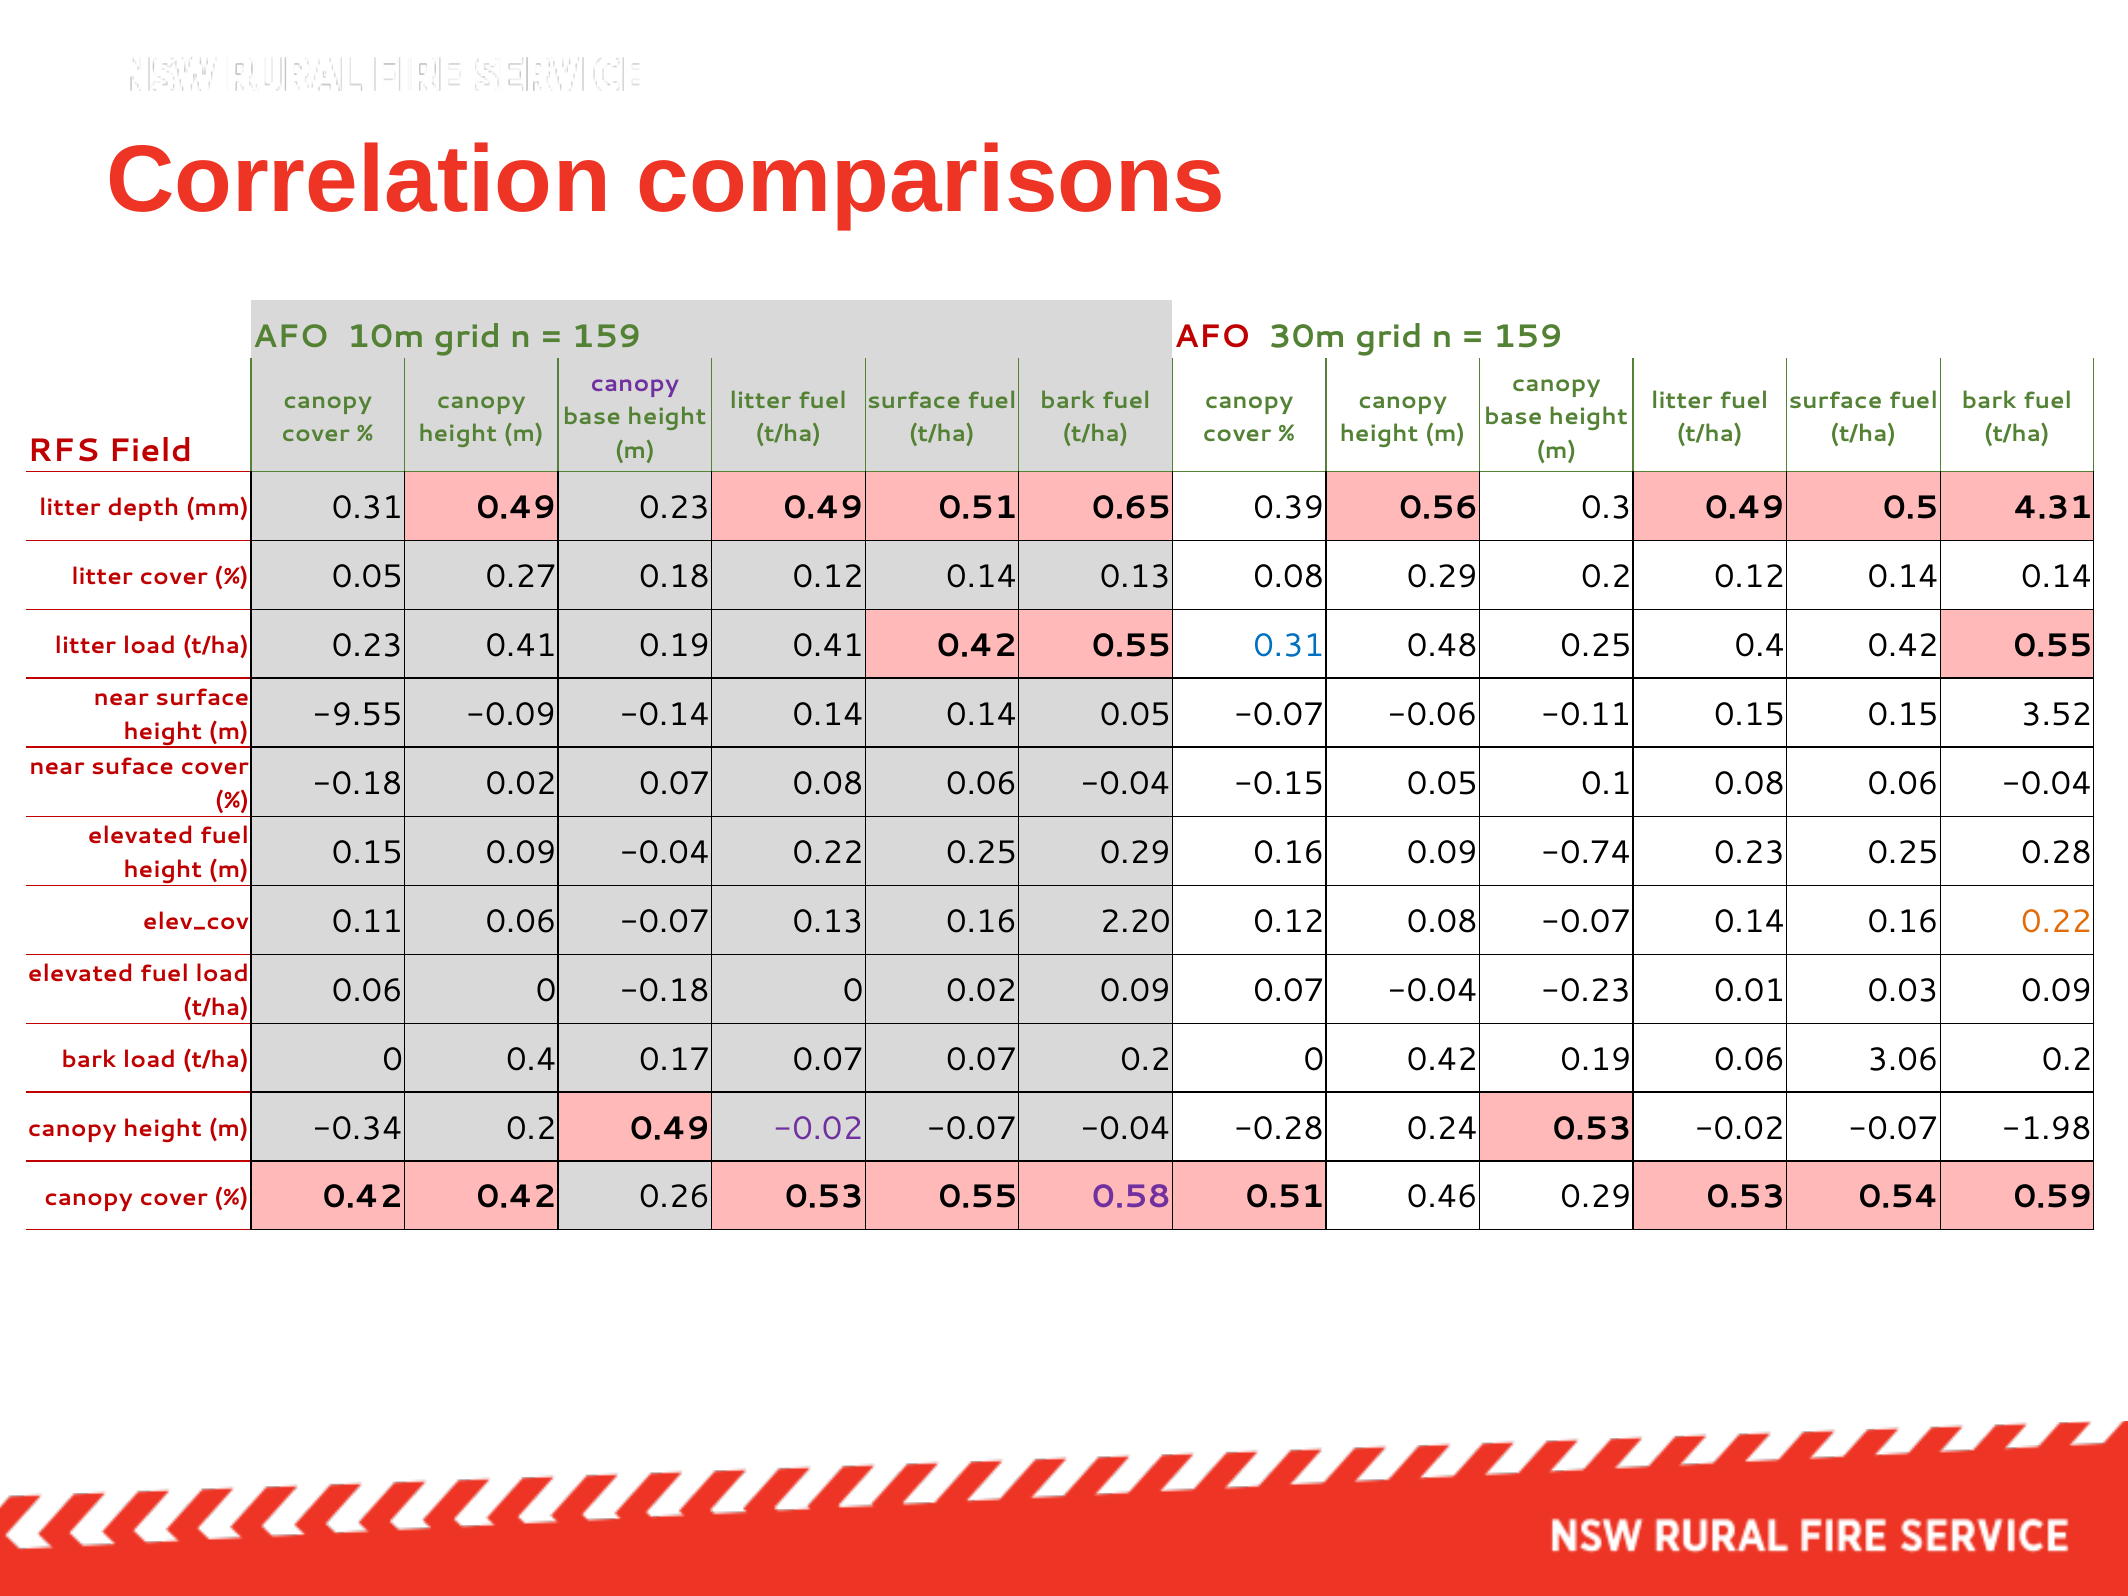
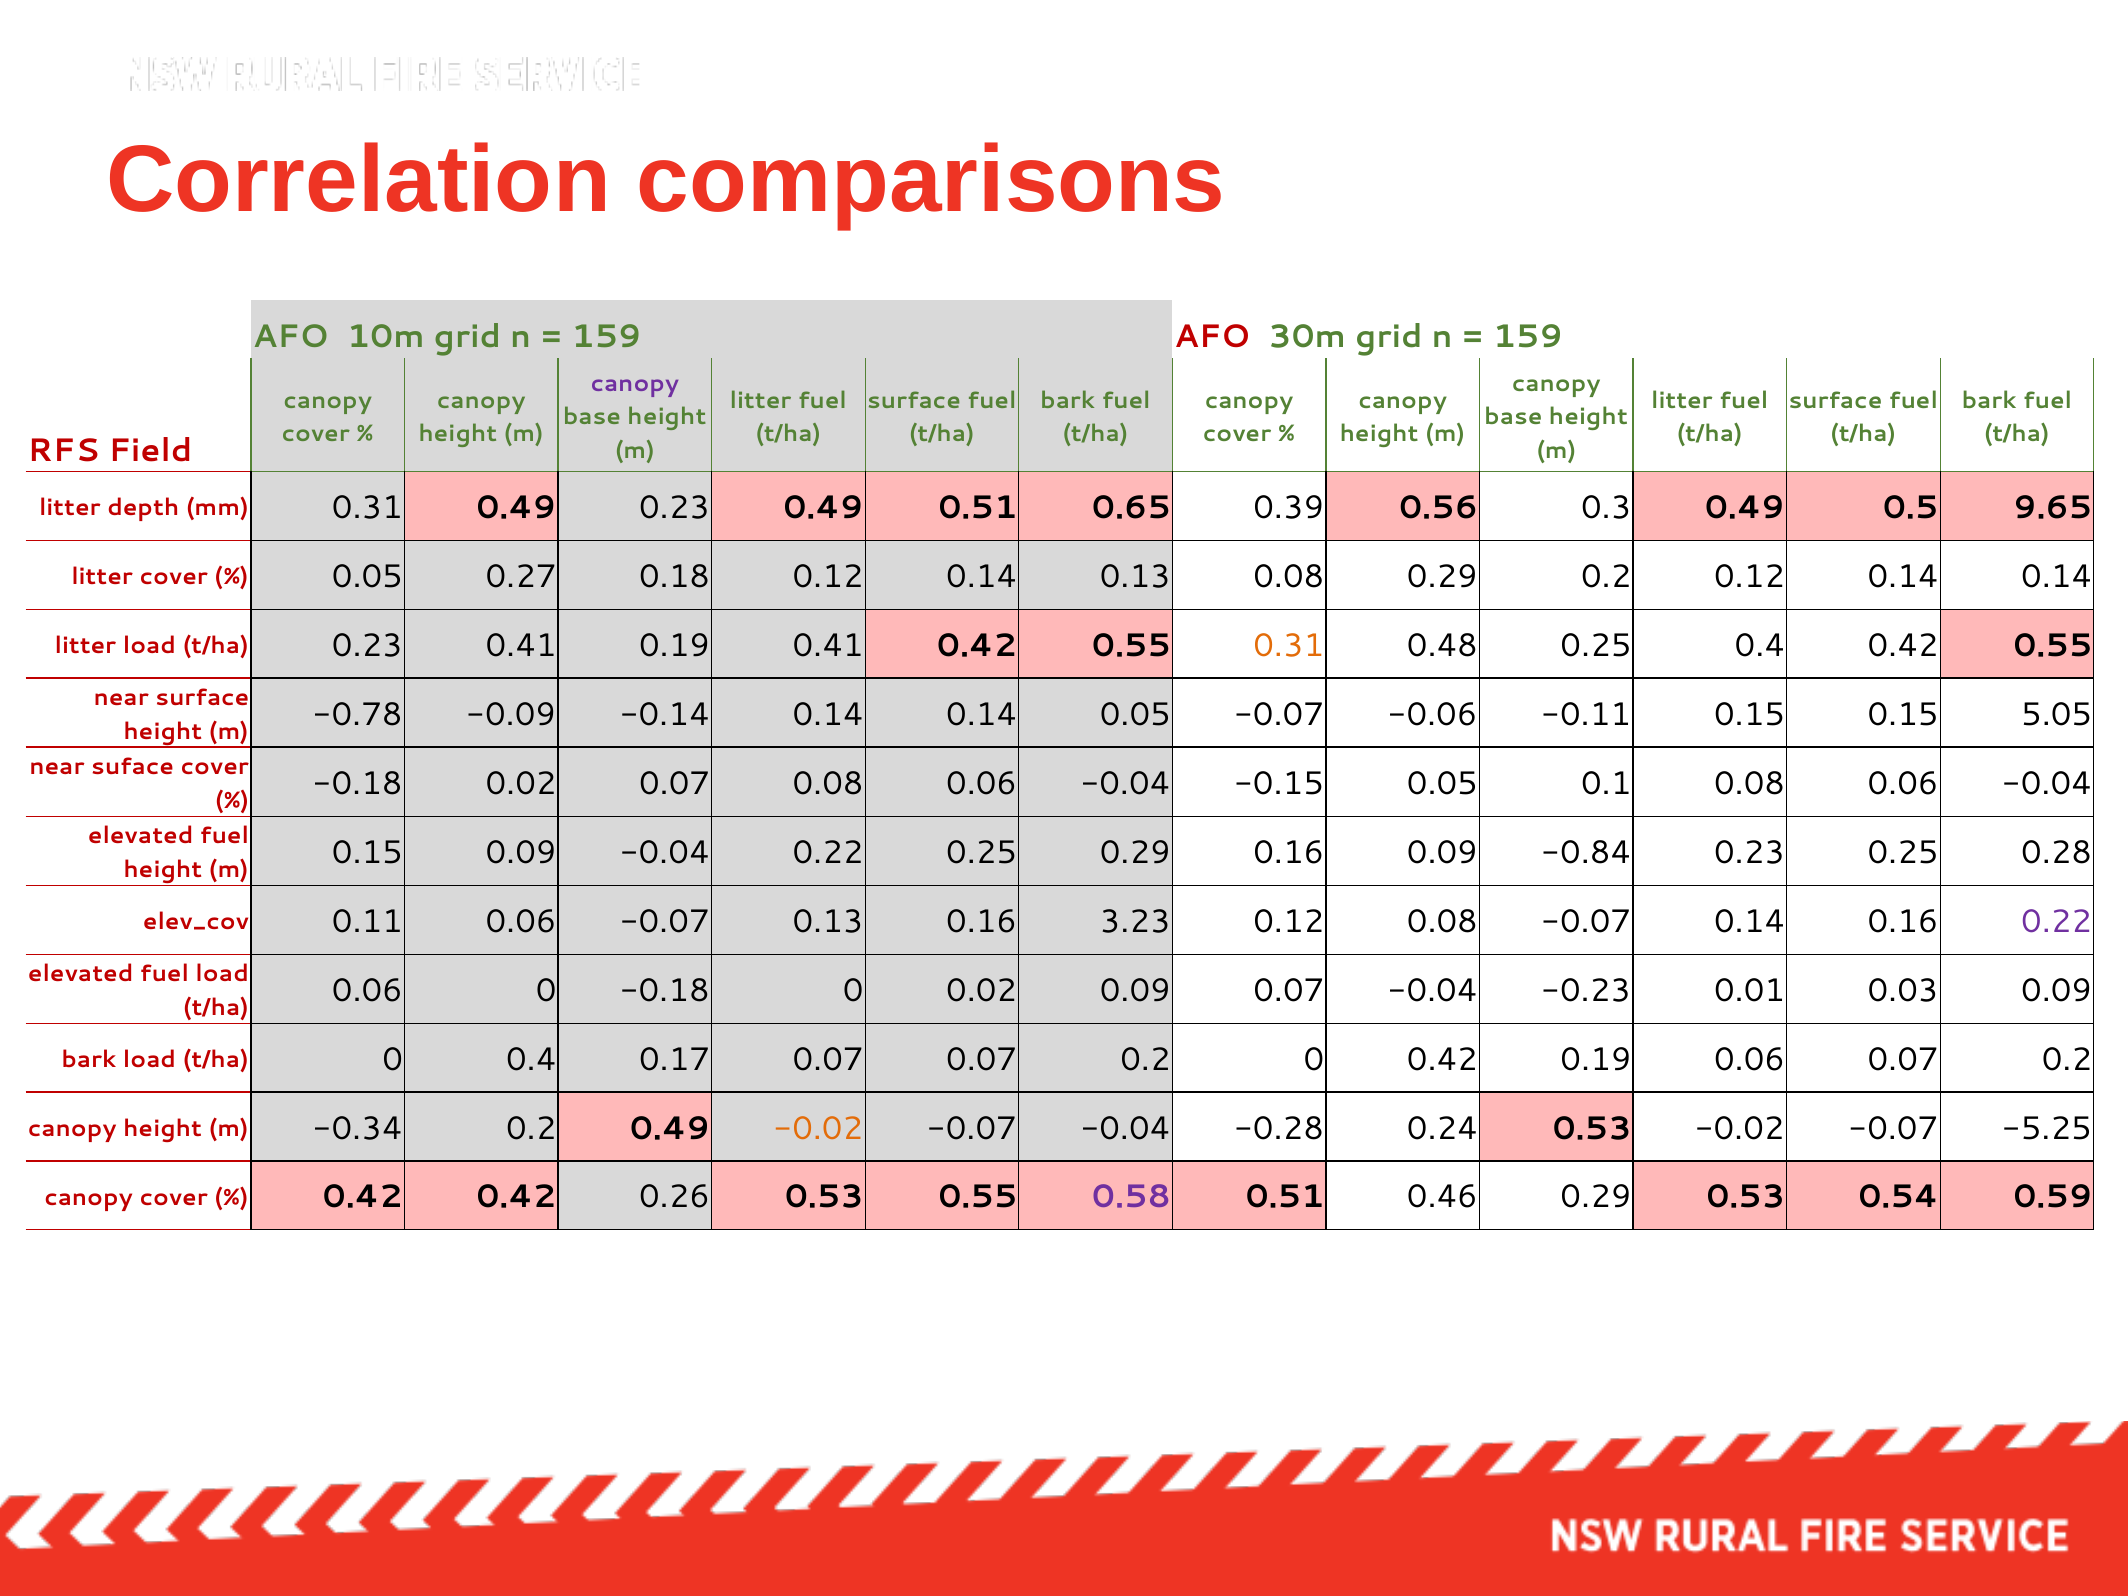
4.31: 4.31 -> 9.65
0.31 at (1289, 646) colour: blue -> orange
-9.55: -9.55 -> -0.78
3.52: 3.52 -> 5.05
-0.74: -0.74 -> -0.84
2.20: 2.20 -> 3.23
0.22 at (2057, 922) colour: orange -> purple
0.06 3.06: 3.06 -> 0.07
-0.02 at (818, 1128) colour: purple -> orange
-1.98: -1.98 -> -5.25
